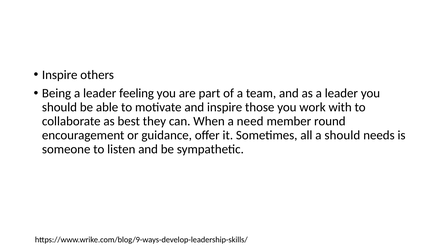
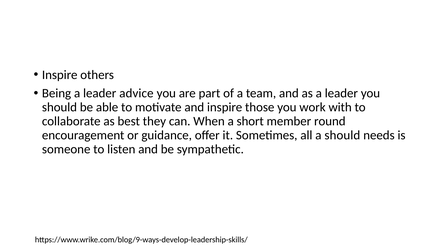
feeling: feeling -> advice
need: need -> short
